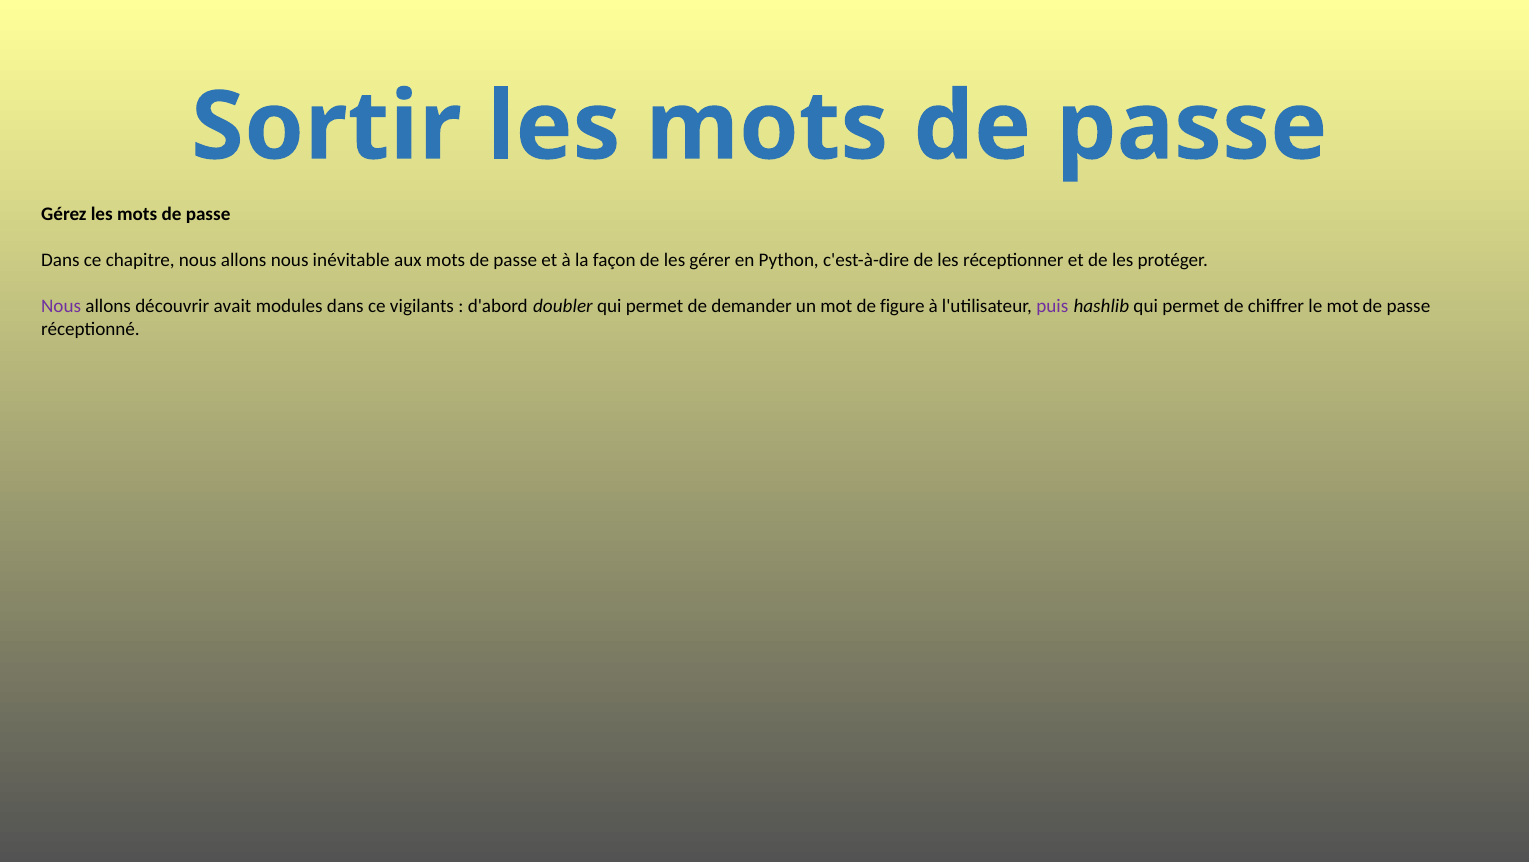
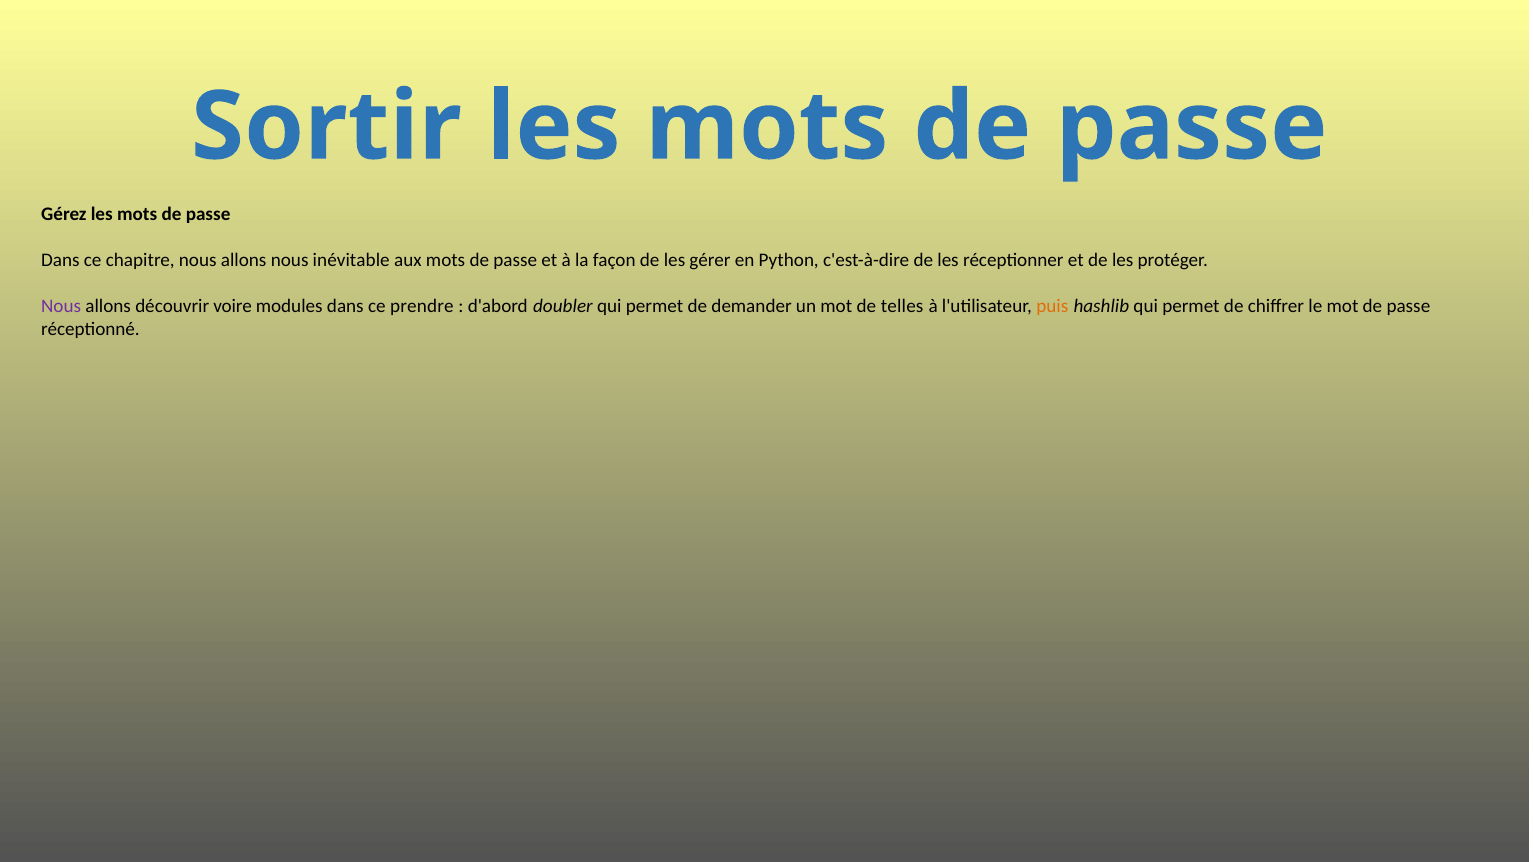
avait: avait -> voire
vigilants: vigilants -> prendre
figure: figure -> telles
puis colour: purple -> orange
